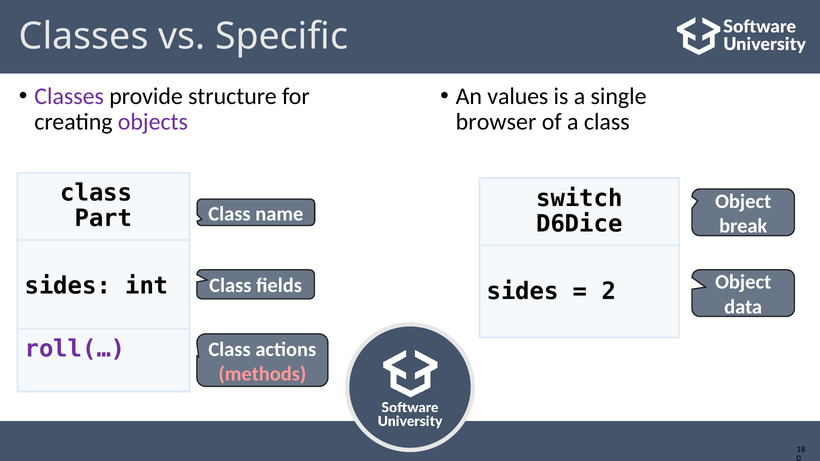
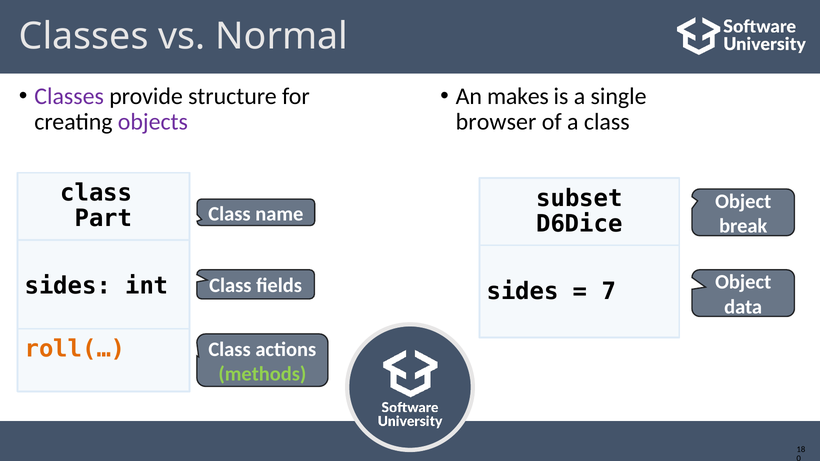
Specific: Specific -> Normal
values: values -> makes
switch: switch -> subset
2: 2 -> 7
roll(… colour: purple -> orange
methods colour: pink -> light green
